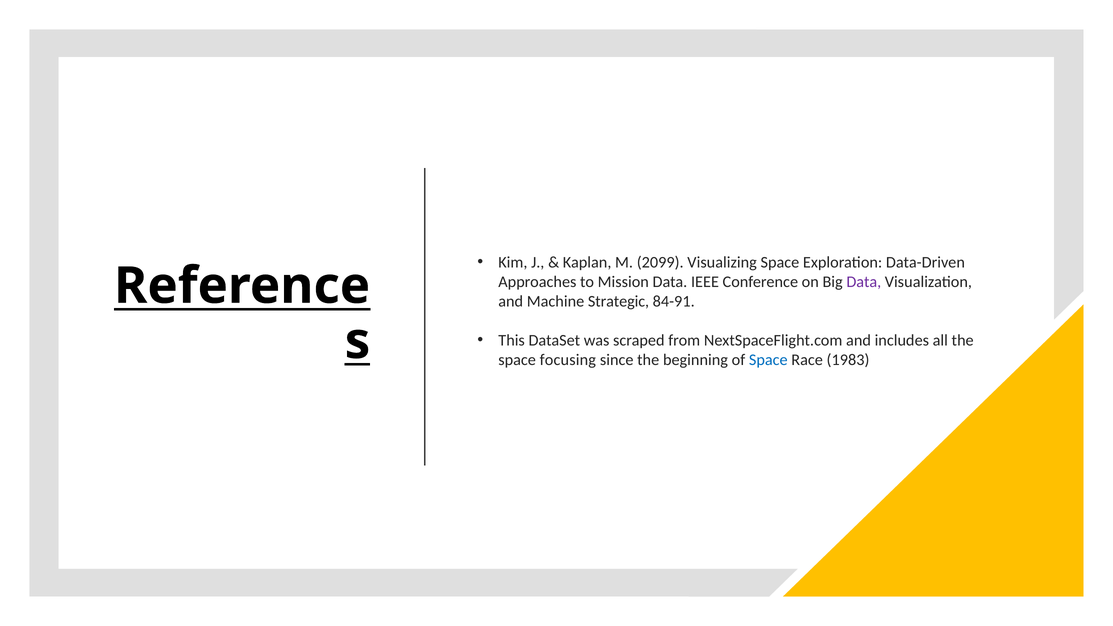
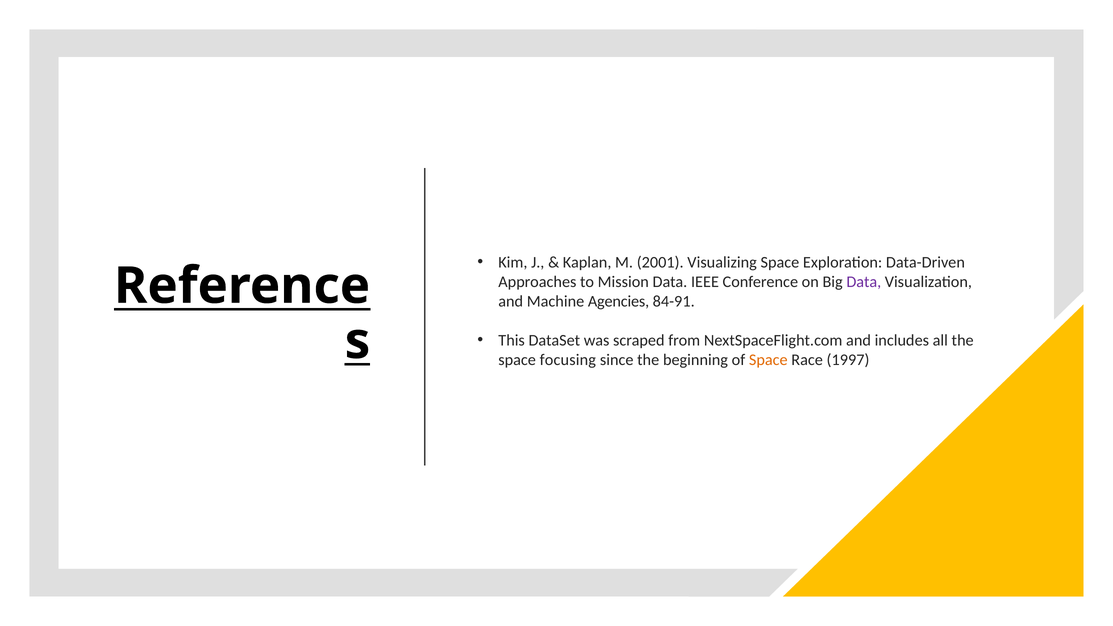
2099: 2099 -> 2001
Strategic: Strategic -> Agencies
Space at (768, 360) colour: blue -> orange
1983: 1983 -> 1997
